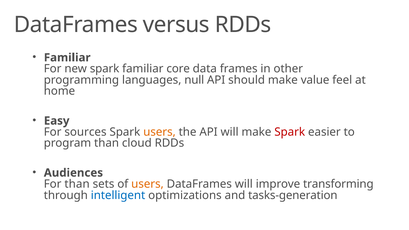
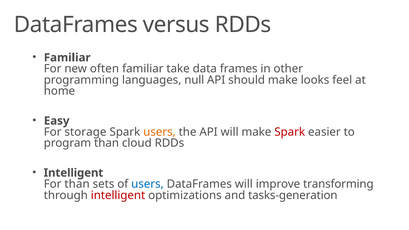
new spark: spark -> often
core: core -> take
value: value -> looks
sources: sources -> storage
Audiences at (73, 173): Audiences -> Intelligent
users at (147, 184) colour: orange -> blue
intelligent at (118, 195) colour: blue -> red
